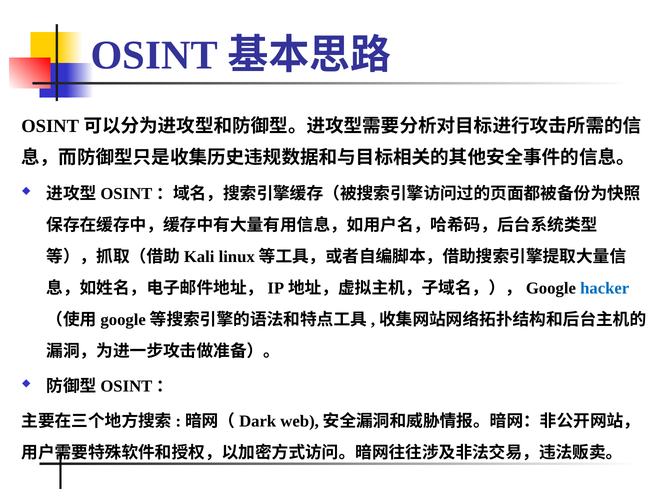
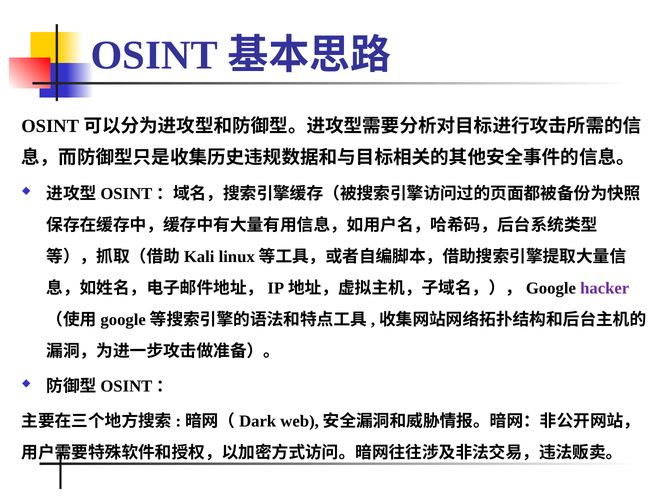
hacker colour: blue -> purple
